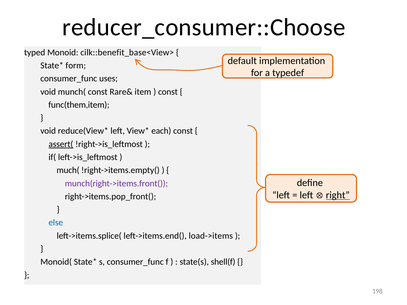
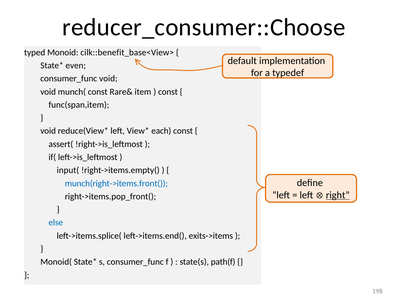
form: form -> even
consumer_func uses: uses -> void
func(them,item: func(them,item -> func(span,item
assert( underline: present -> none
much(: much( -> input(
munch(right->items.front( colour: purple -> blue
load->items: load->items -> exits->items
shell(f: shell(f -> path(f
